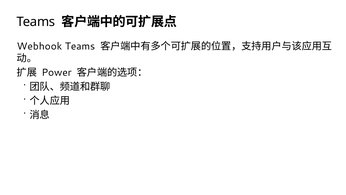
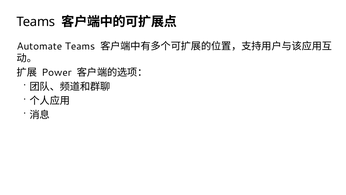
Webhook: Webhook -> Automate
